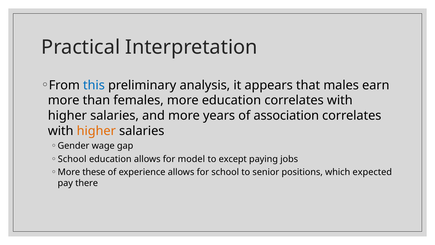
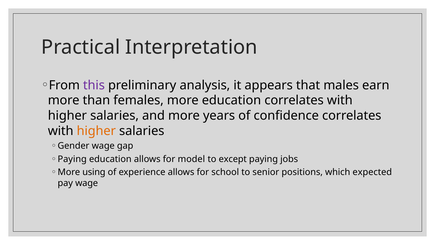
this colour: blue -> purple
association: association -> confidence
School at (72, 159): School -> Paying
these: these -> using
pay there: there -> wage
